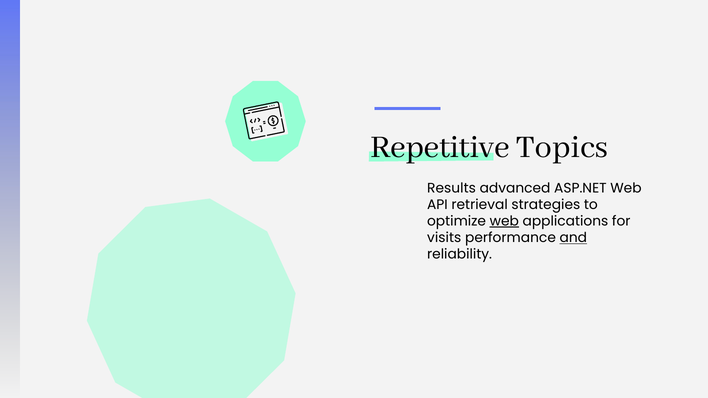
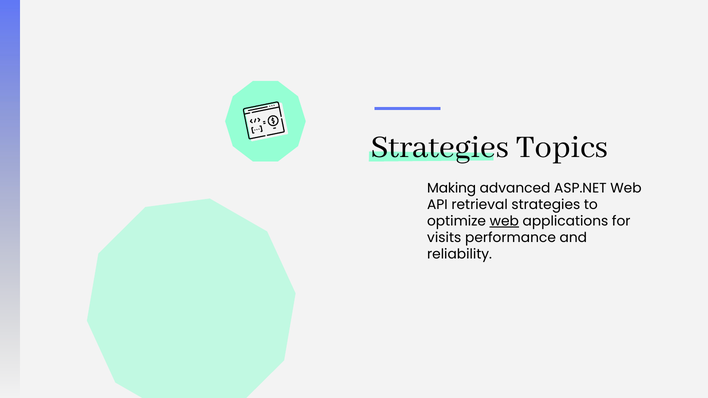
Repetitive at (440, 146): Repetitive -> Strategies
Results: Results -> Making
and underline: present -> none
